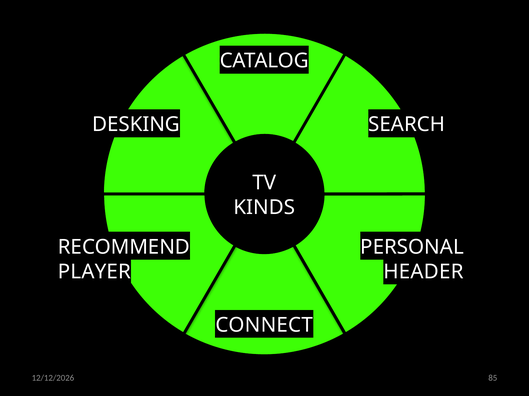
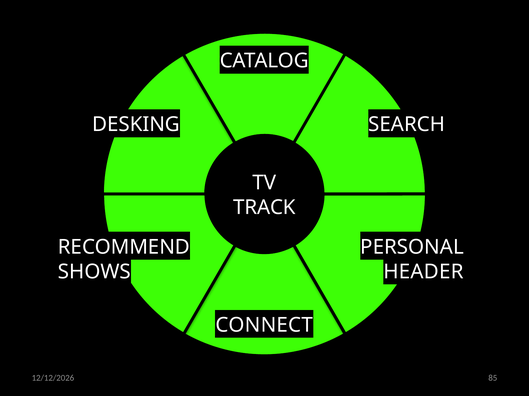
KINDS: KINDS -> TRACK
PLAYER: PLAYER -> SHOWS
